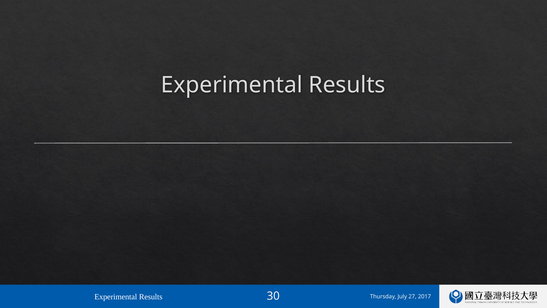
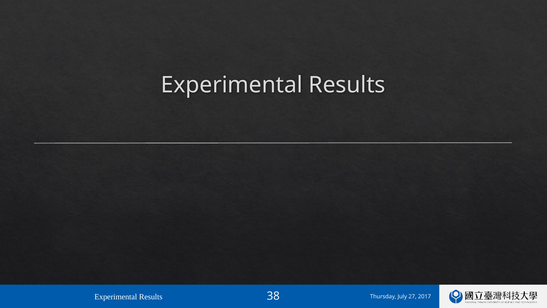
30: 30 -> 38
